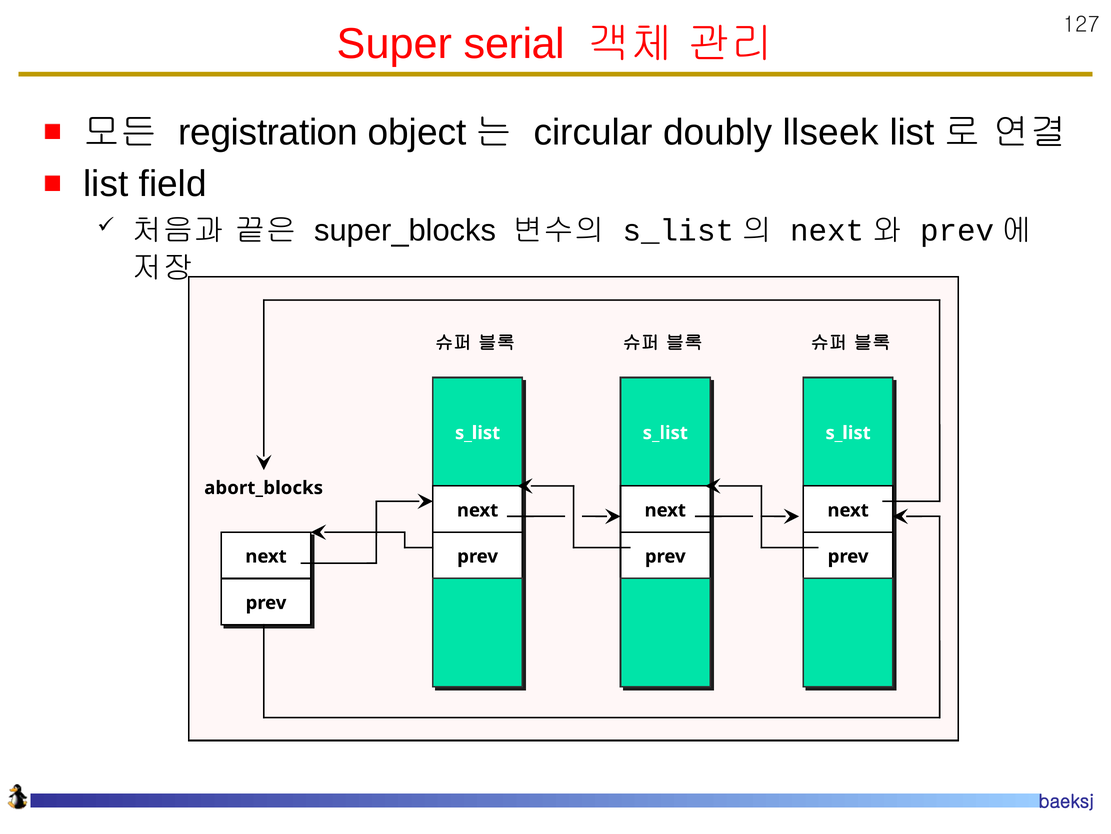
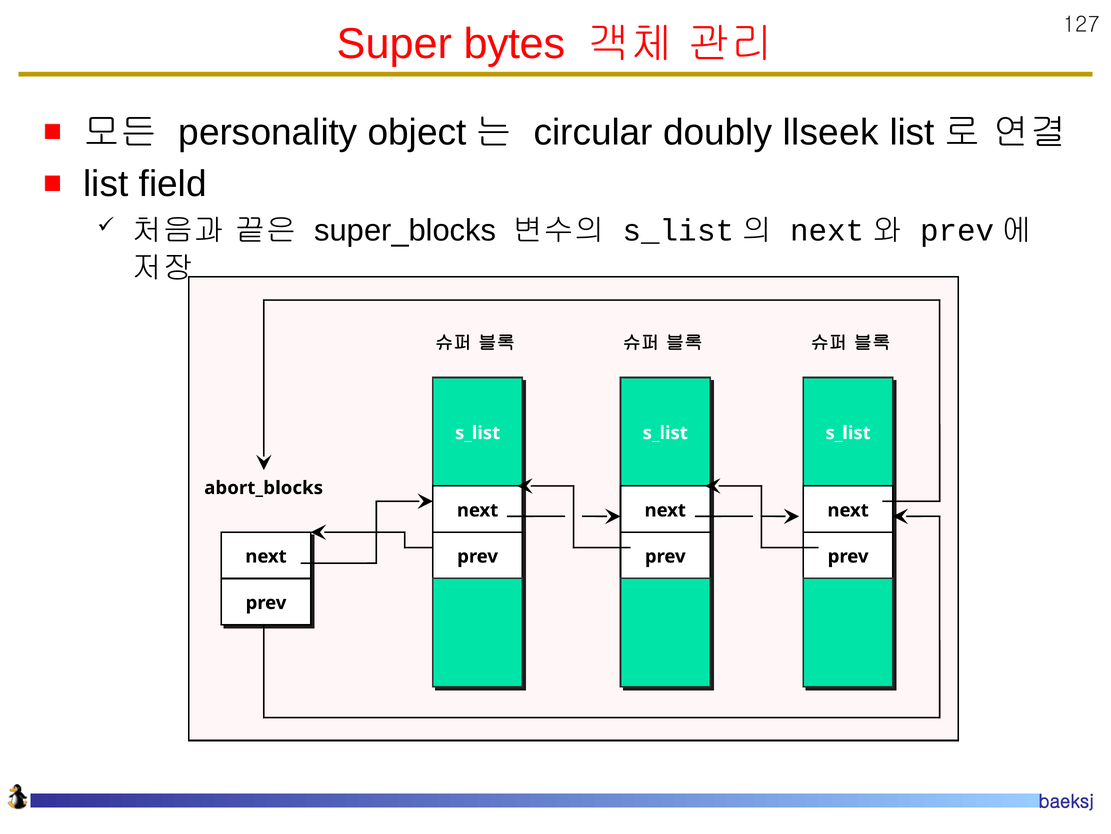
serial: serial -> bytes
registration: registration -> personality
